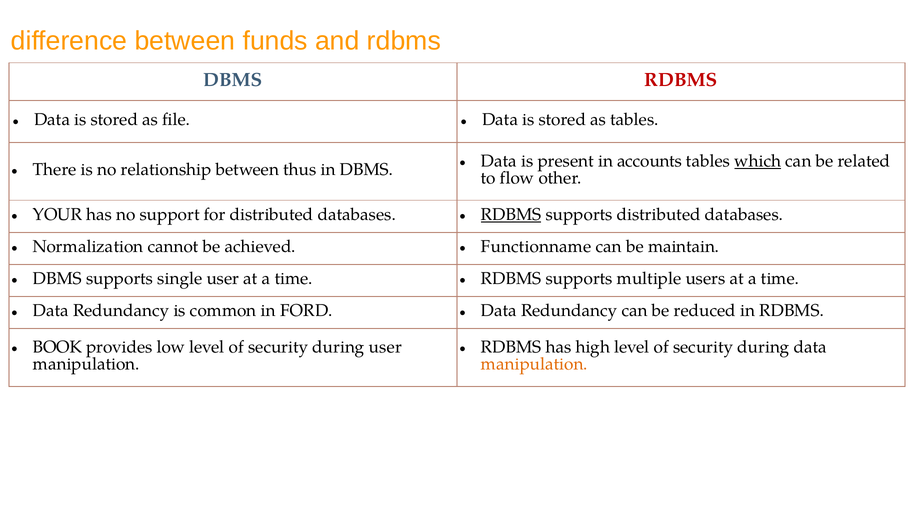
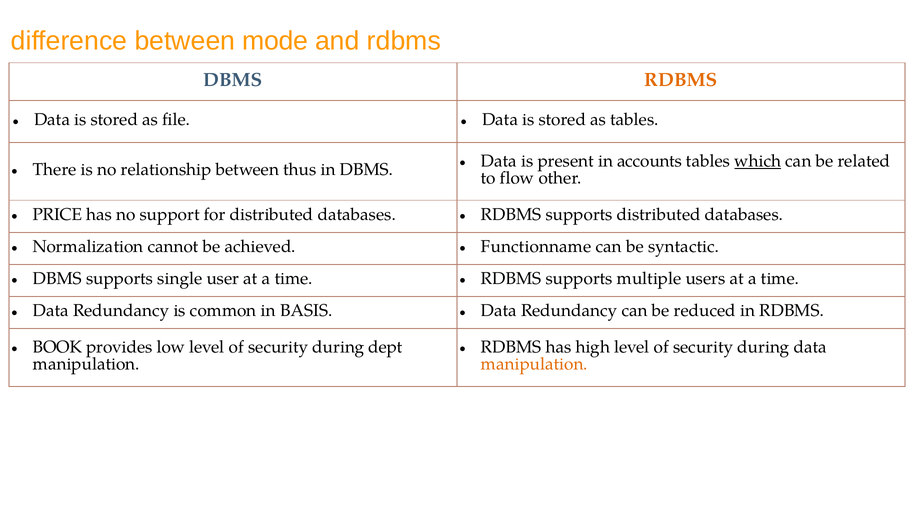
funds: funds -> mode
RDBMS at (681, 80) colour: red -> orange
YOUR: YOUR -> PRICE
RDBMS at (511, 215) underline: present -> none
maintain: maintain -> syntactic
FORD: FORD -> BASIS
during user: user -> dept
